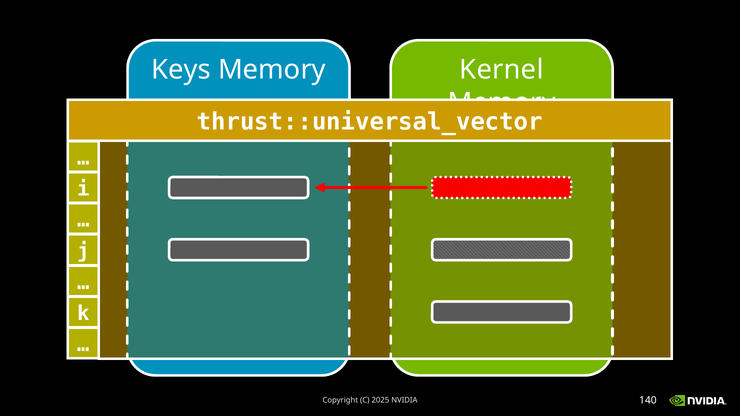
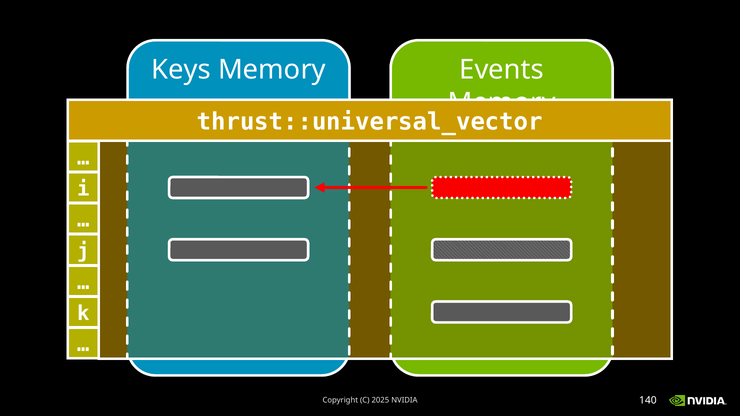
Kernel: Kernel -> Events
